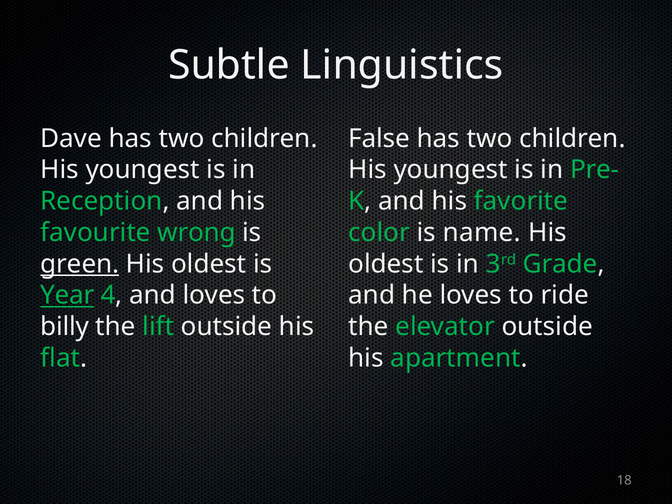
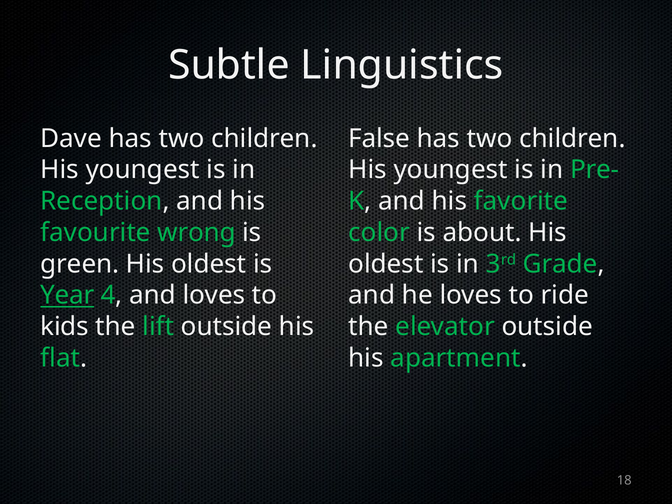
name: name -> about
green underline: present -> none
billy: billy -> kids
